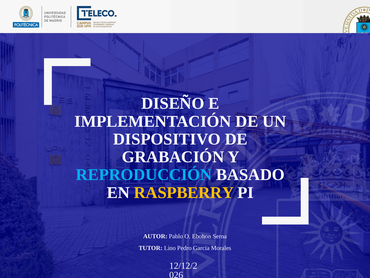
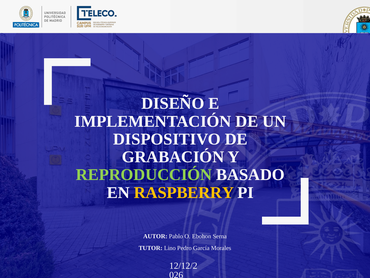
REPRODUCCIÓN colour: light blue -> light green
